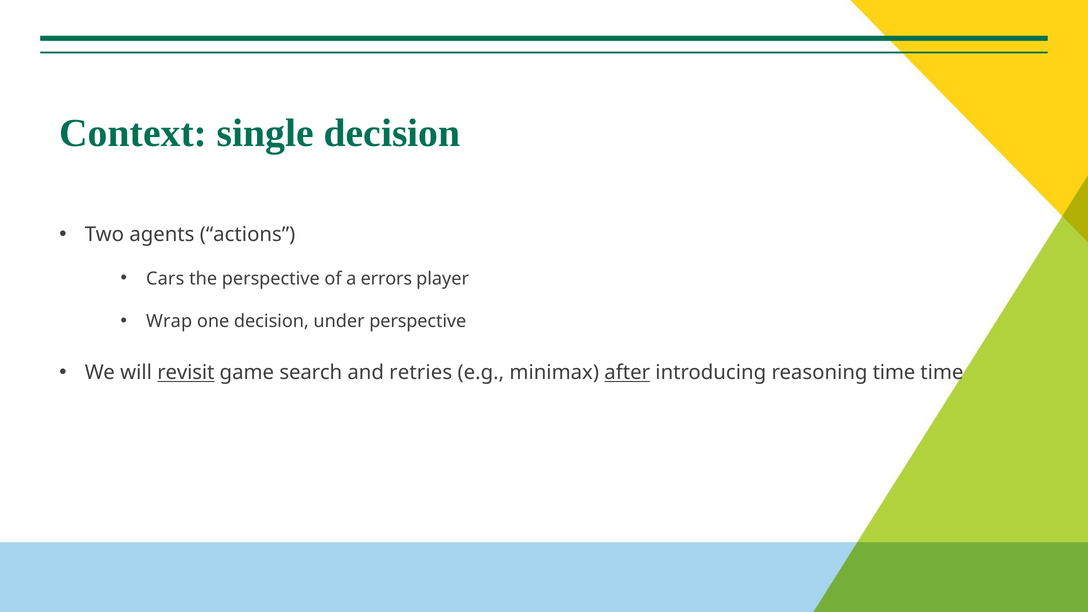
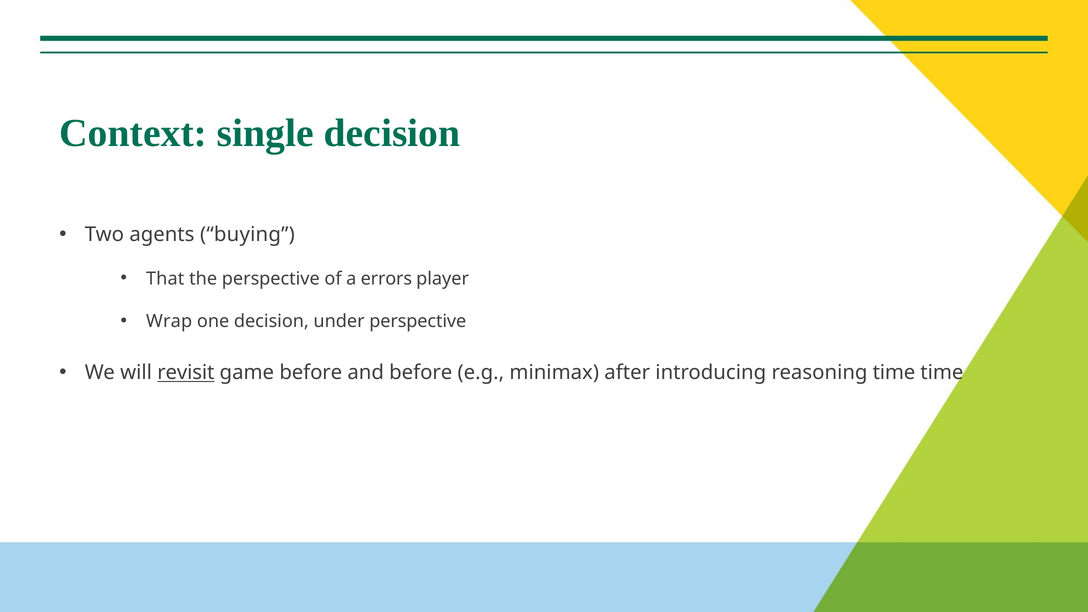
actions: actions -> buying
Cars: Cars -> That
game search: search -> before
and retries: retries -> before
after underline: present -> none
